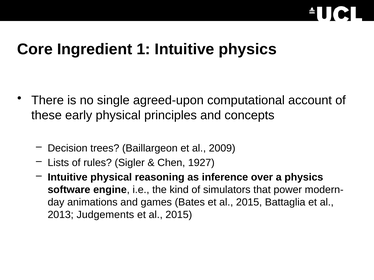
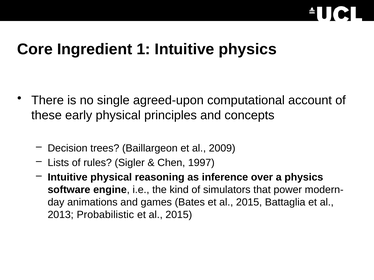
1927: 1927 -> 1997
Judgements: Judgements -> Probabilistic
